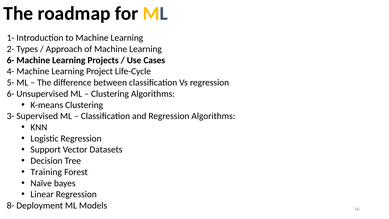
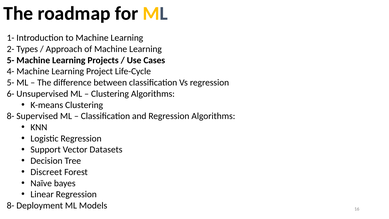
6- at (11, 60): 6- -> 5-
3- at (11, 116): 3- -> 8-
Training: Training -> Discreet
